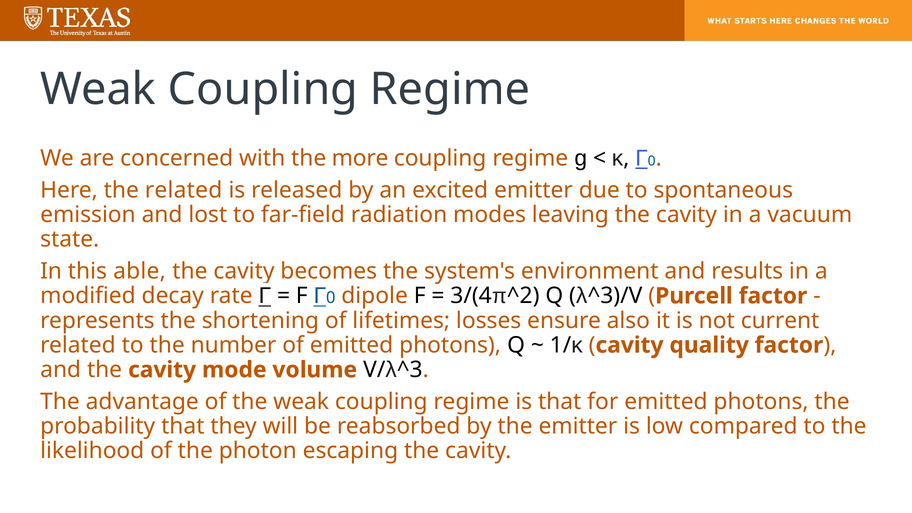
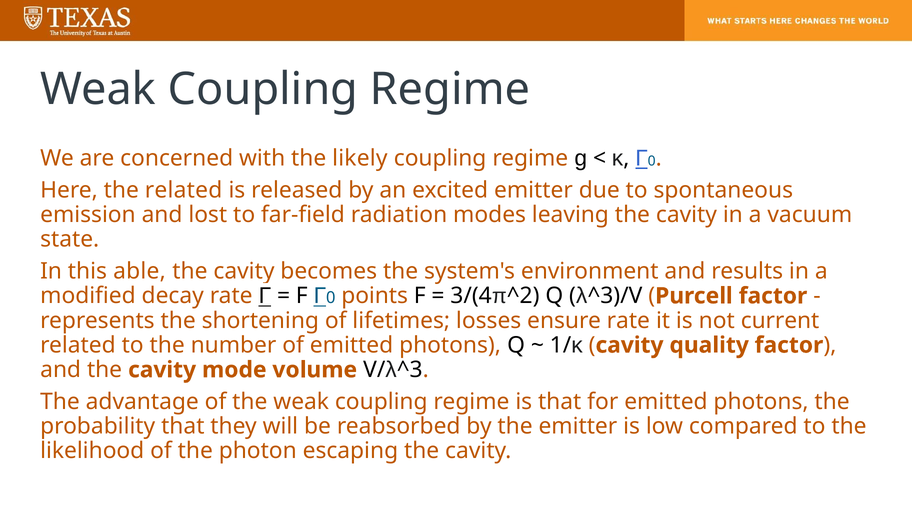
more: more -> likely
dipole: dipole -> points
ensure also: also -> rate
